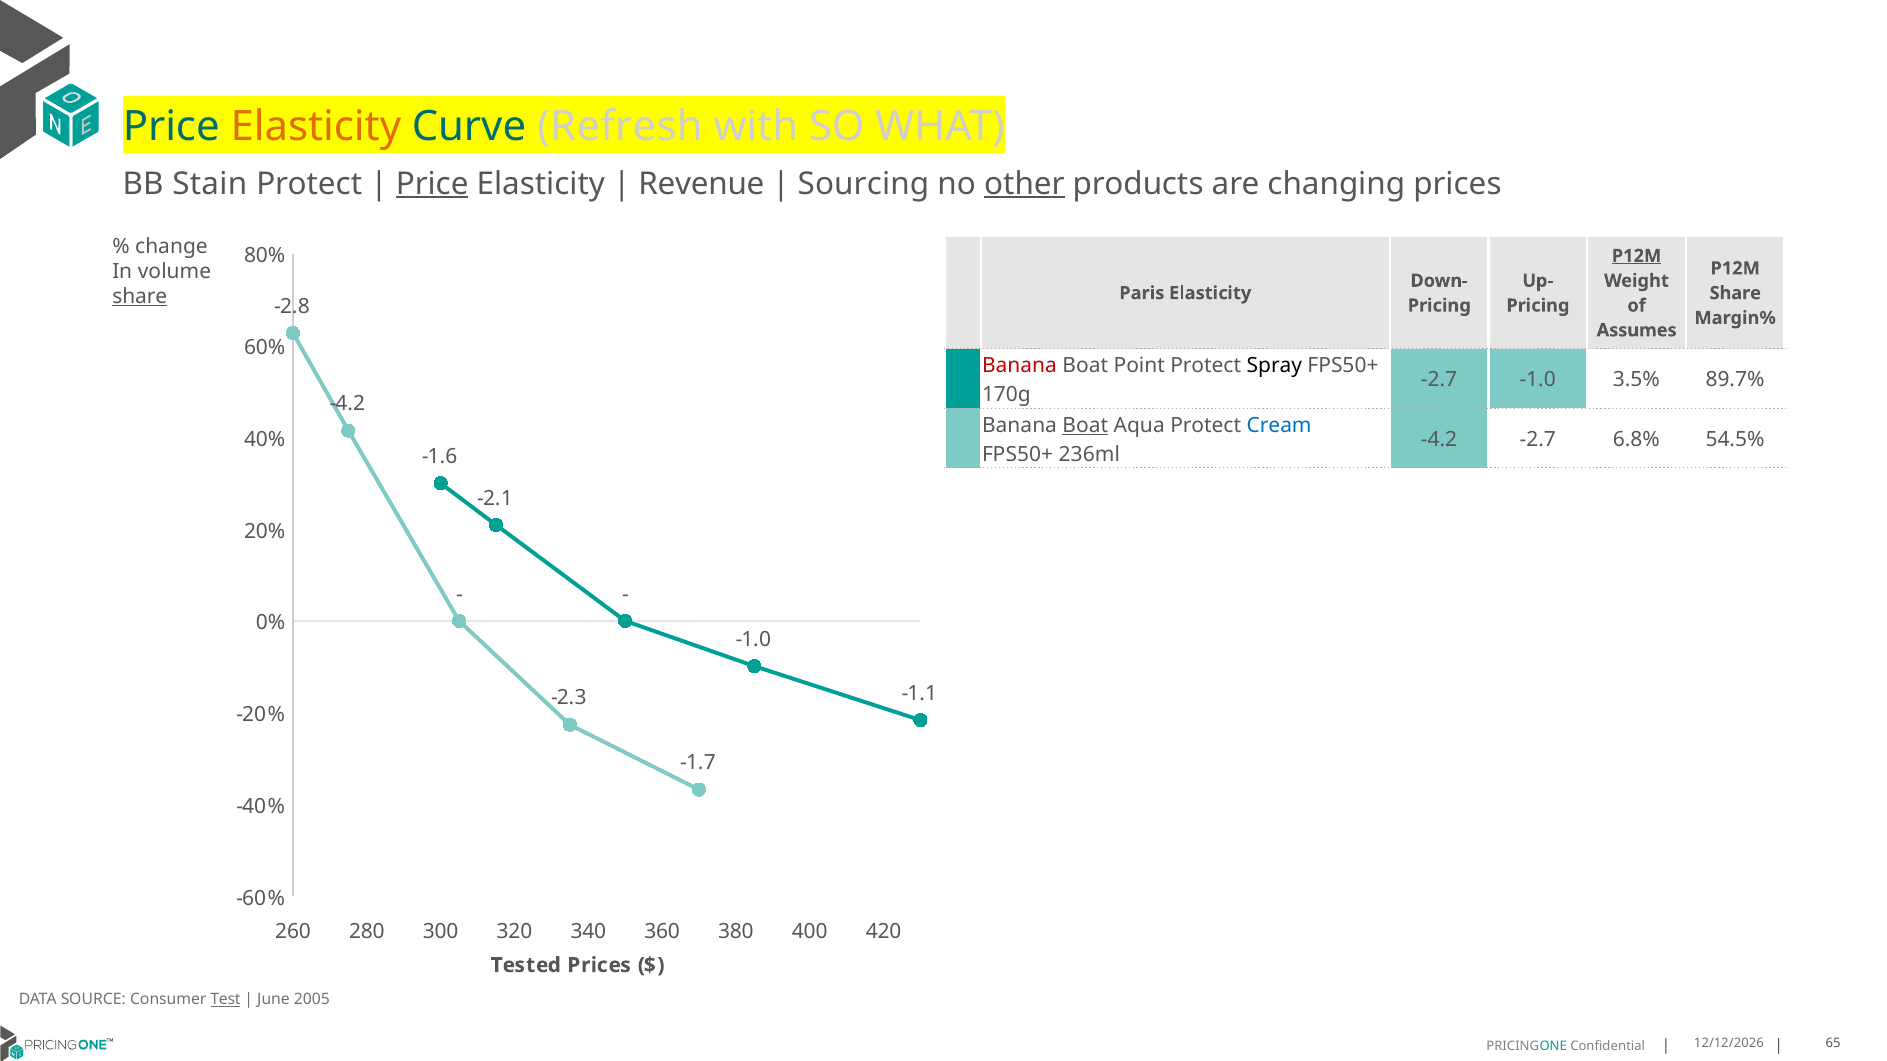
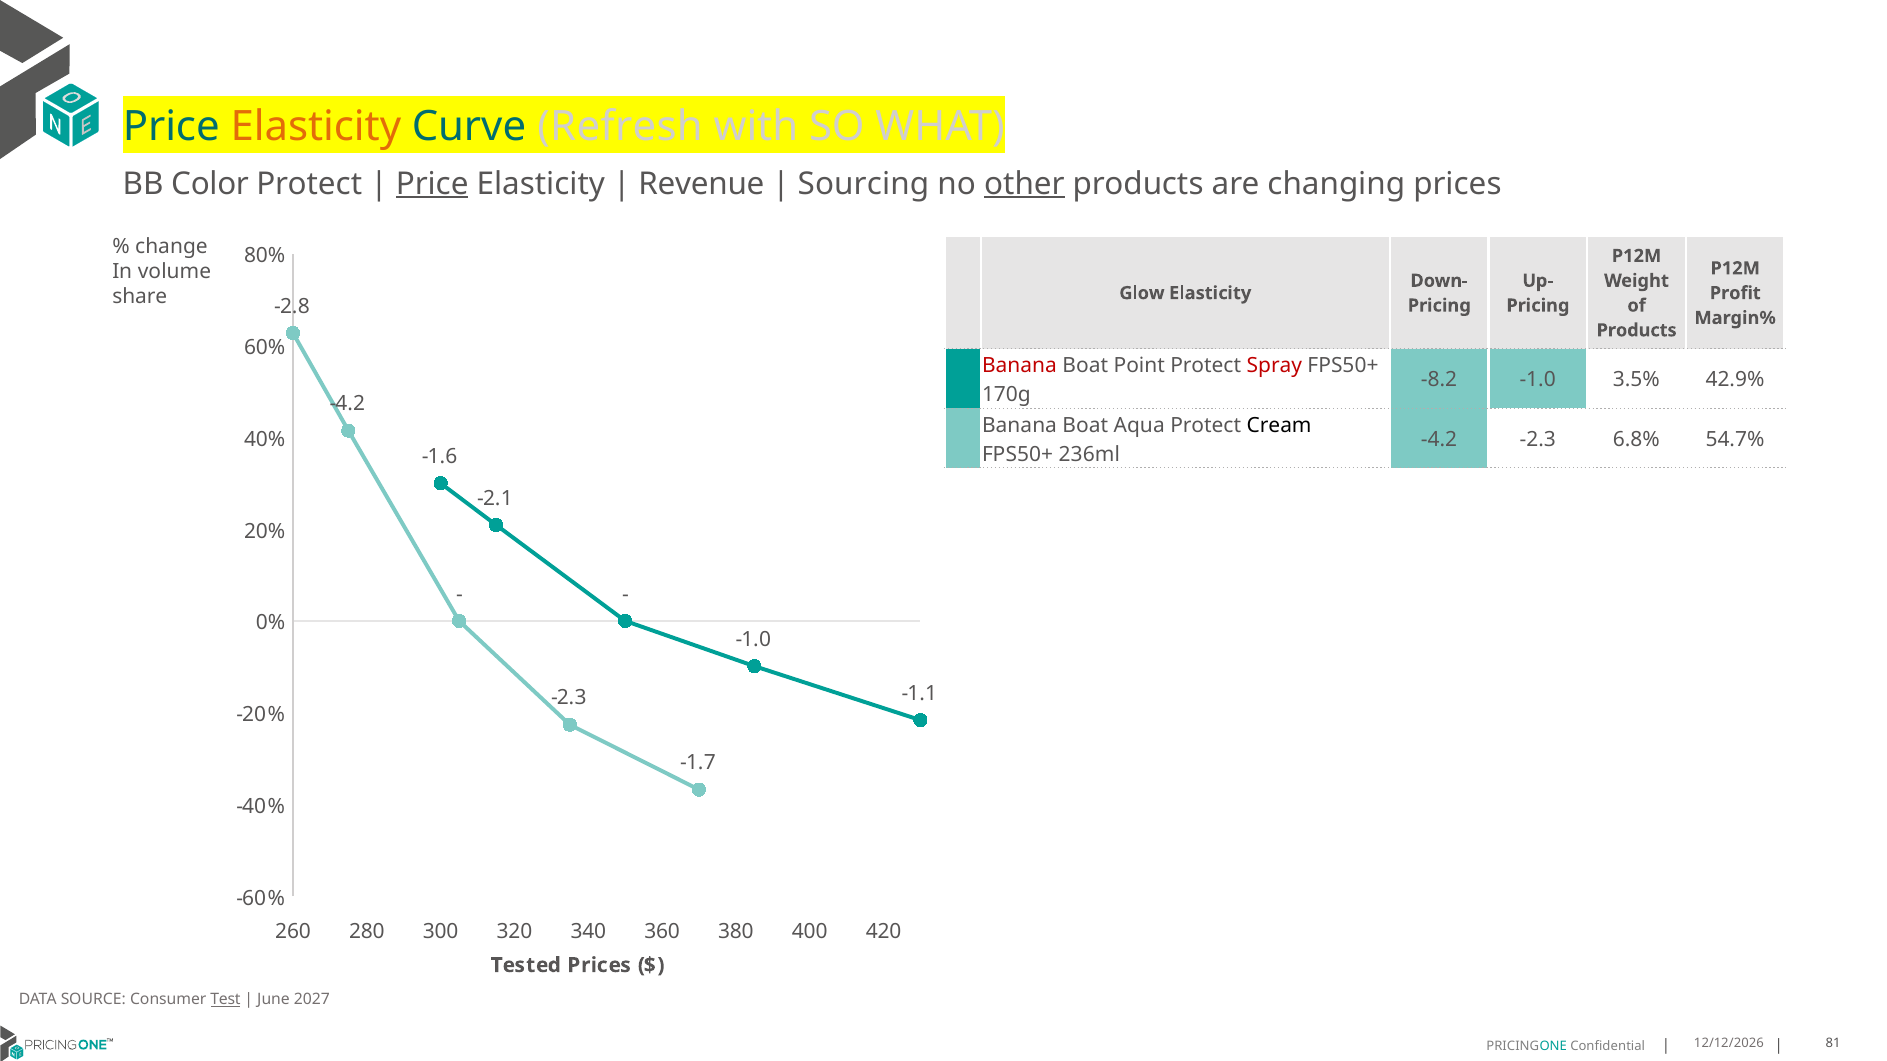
Stain: Stain -> Color
P12M at (1637, 256) underline: present -> none
Paris: Paris -> Glow
Share at (1735, 293): Share -> Profit
share at (140, 297) underline: present -> none
Assumes at (1637, 330): Assumes -> Products
Spray colour: black -> red
-2.7 at (1439, 380): -2.7 -> -8.2
89.7%: 89.7% -> 42.9%
Boat at (1085, 426) underline: present -> none
Cream colour: blue -> black
-4.2 -2.7: -2.7 -> -2.3
54.5%: 54.5% -> 54.7%
2005: 2005 -> 2027
65: 65 -> 81
